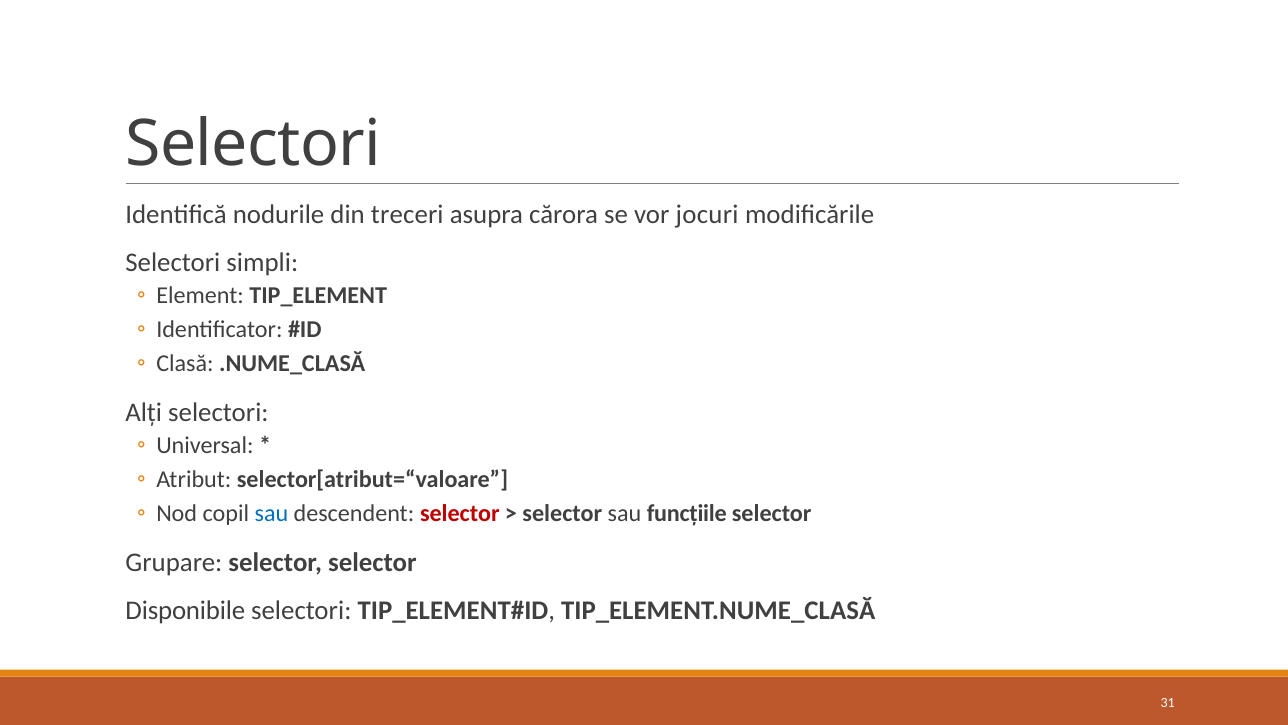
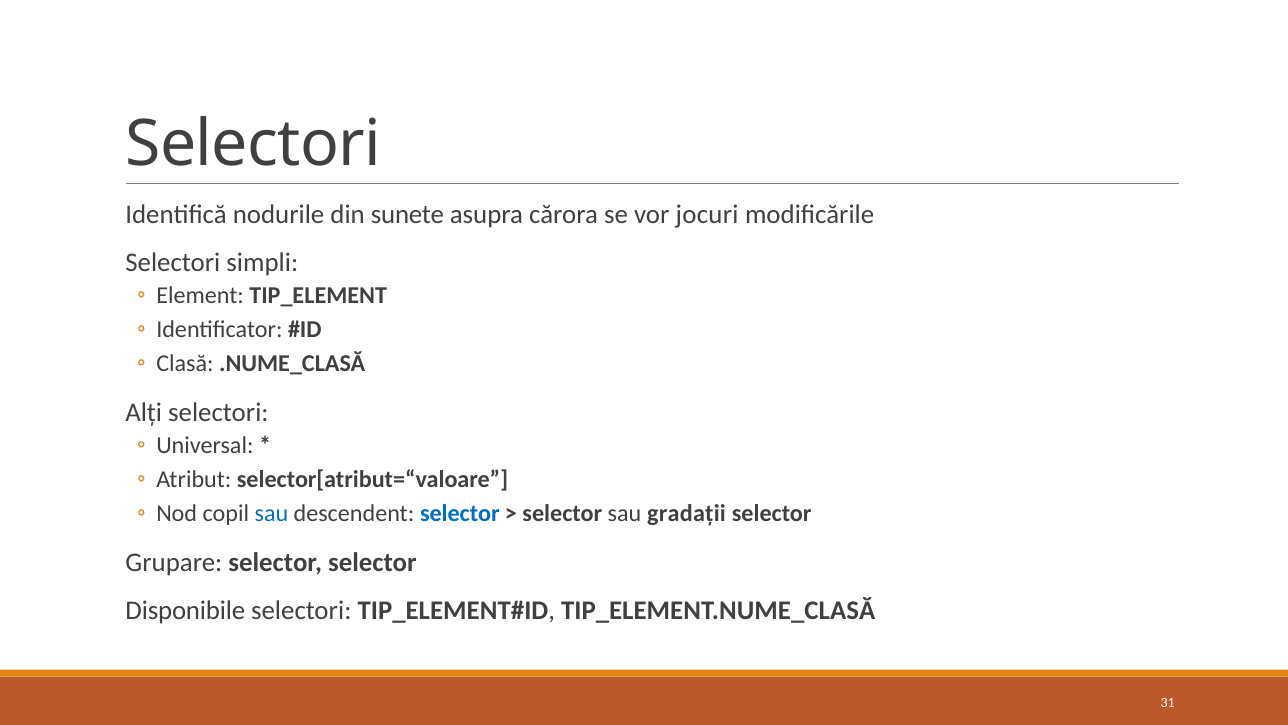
treceri: treceri -> sunete
selector at (460, 513) colour: red -> blue
funcțiile: funcțiile -> gradații
